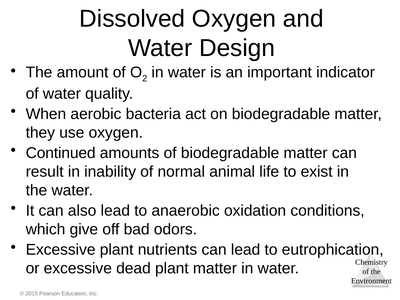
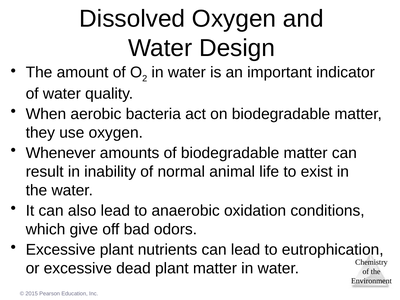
Continued: Continued -> Whenever
